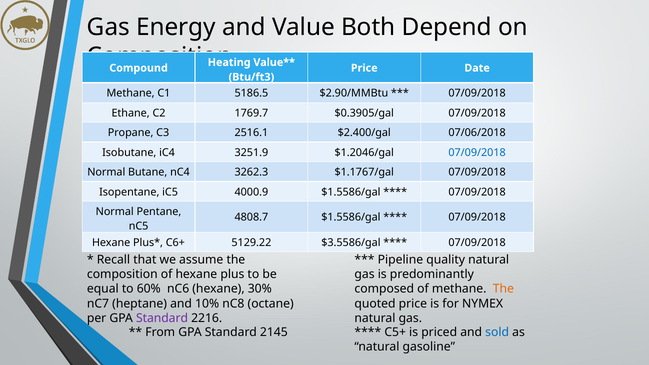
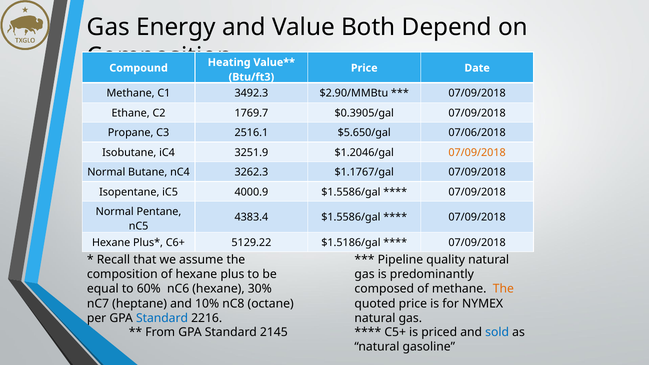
5186.5: 5186.5 -> 3492.3
$2.400/gal: $2.400/gal -> $5.650/gal
07/09/2018 at (477, 153) colour: blue -> orange
4808.7: 4808.7 -> 4383.4
$3.5586/gal: $3.5586/gal -> $1.5186/gal
Standard at (162, 318) colour: purple -> blue
